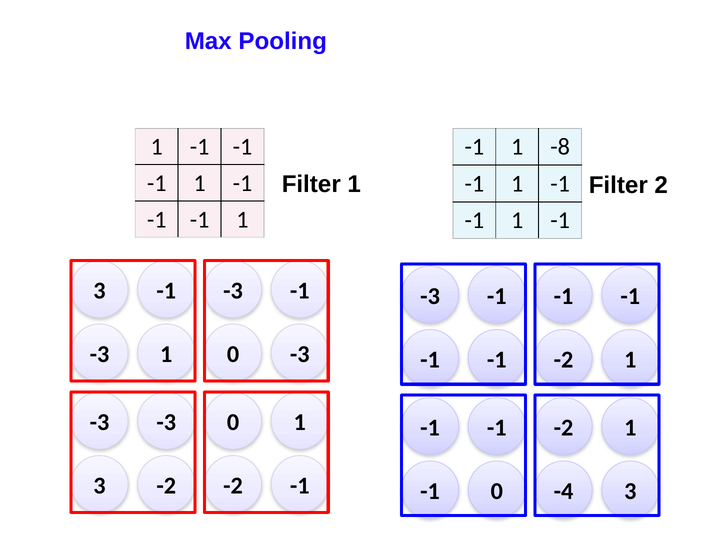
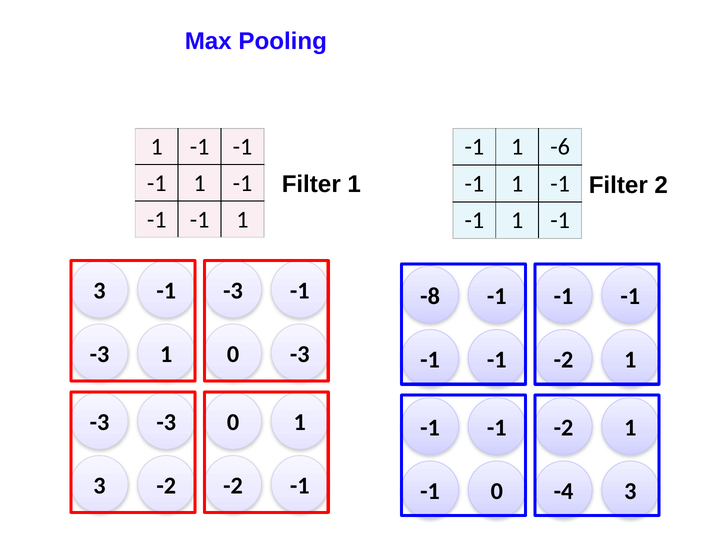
-8: -8 -> -6
-3 at (430, 296): -3 -> -8
